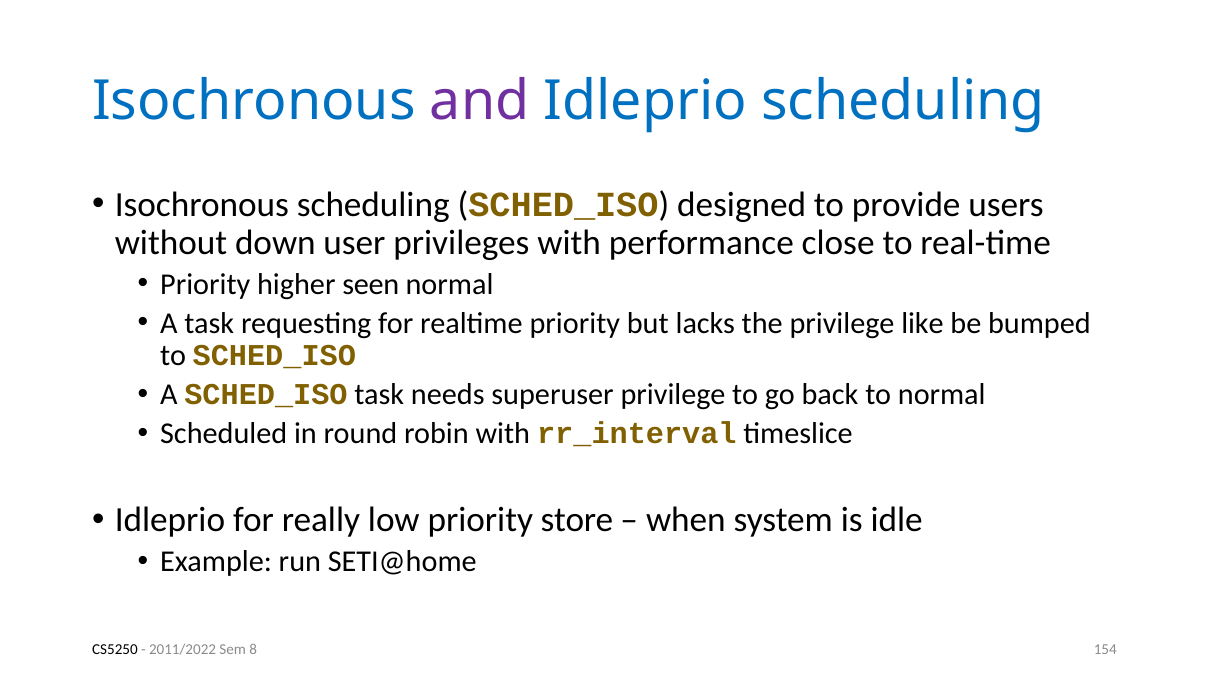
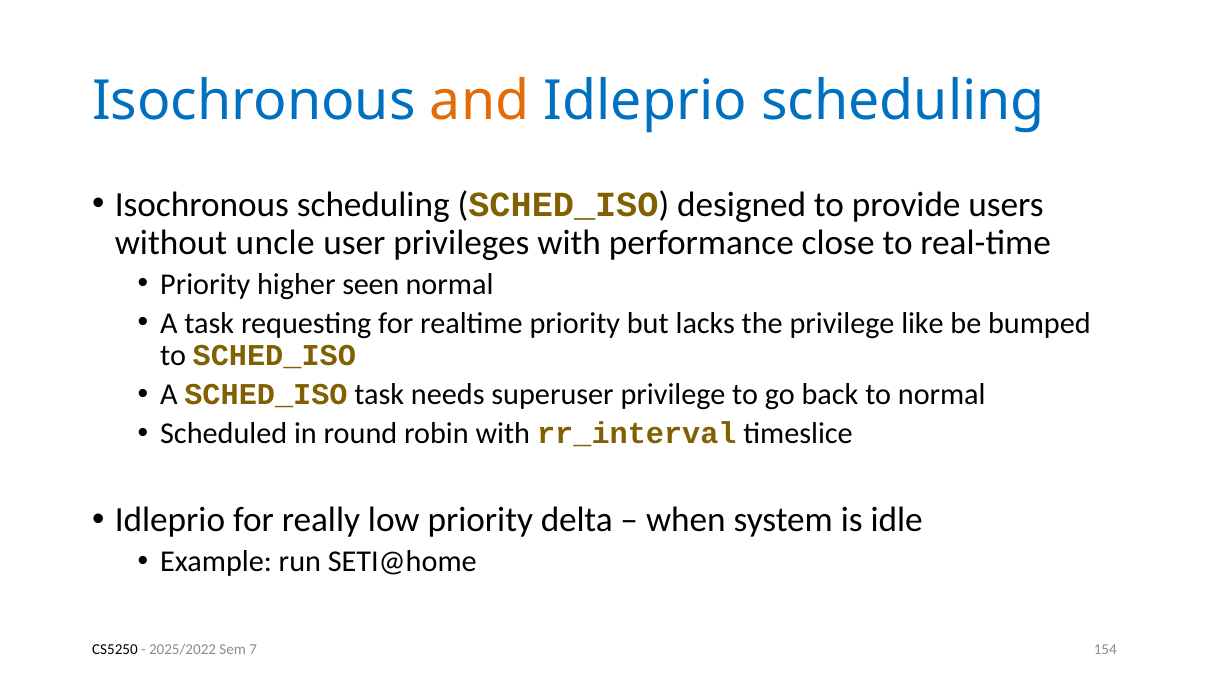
and colour: purple -> orange
down: down -> uncle
store: store -> delta
2011/2022: 2011/2022 -> 2025/2022
8: 8 -> 7
